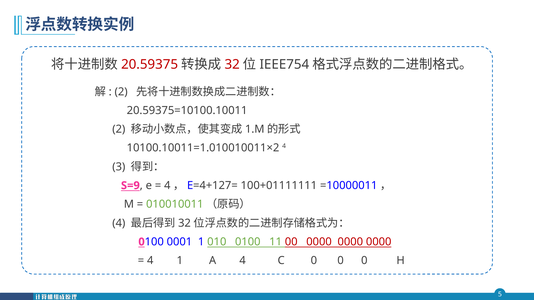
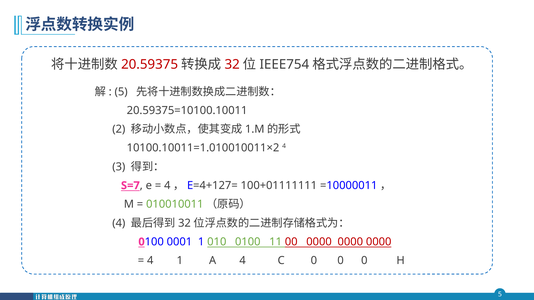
2 at (121, 92): 2 -> 5
S=9: S=9 -> S=7
